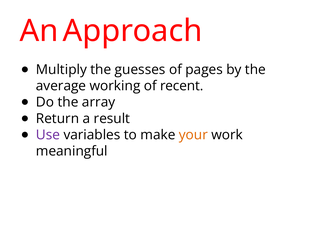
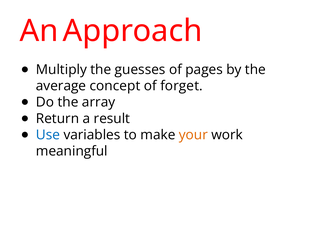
working: working -> concept
recent: recent -> forget
Use colour: purple -> blue
